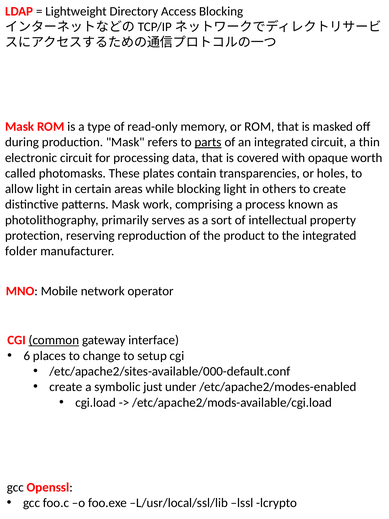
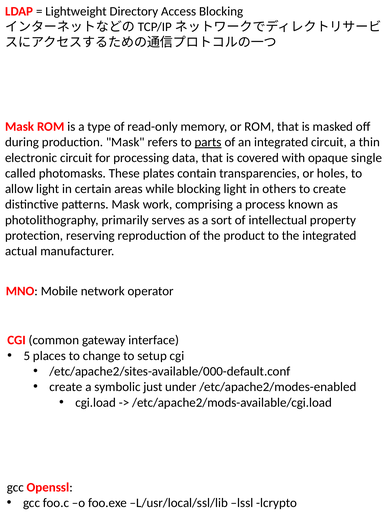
worth: worth -> single
folder: folder -> actual
common underline: present -> none
6: 6 -> 5
